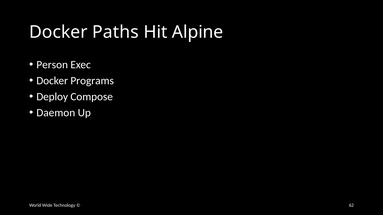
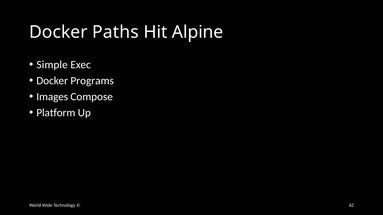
Person: Person -> Simple
Deploy: Deploy -> Images
Daemon: Daemon -> Platform
